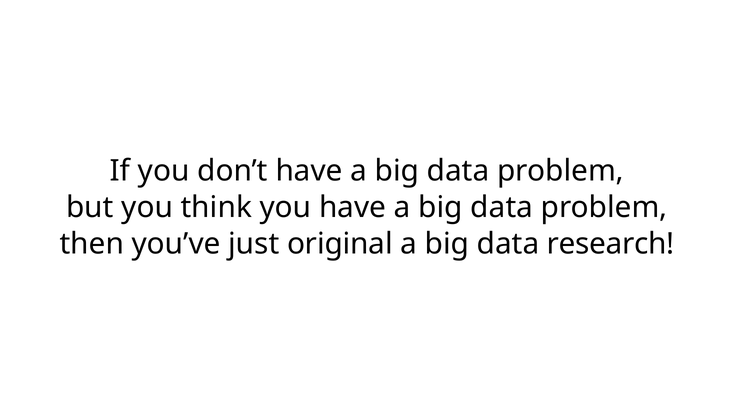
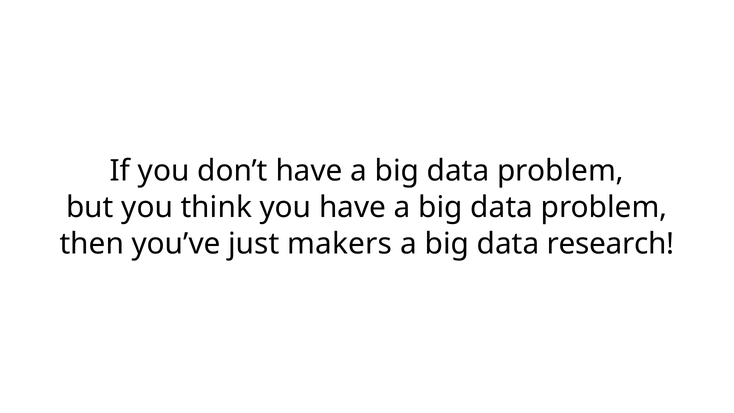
original: original -> makers
